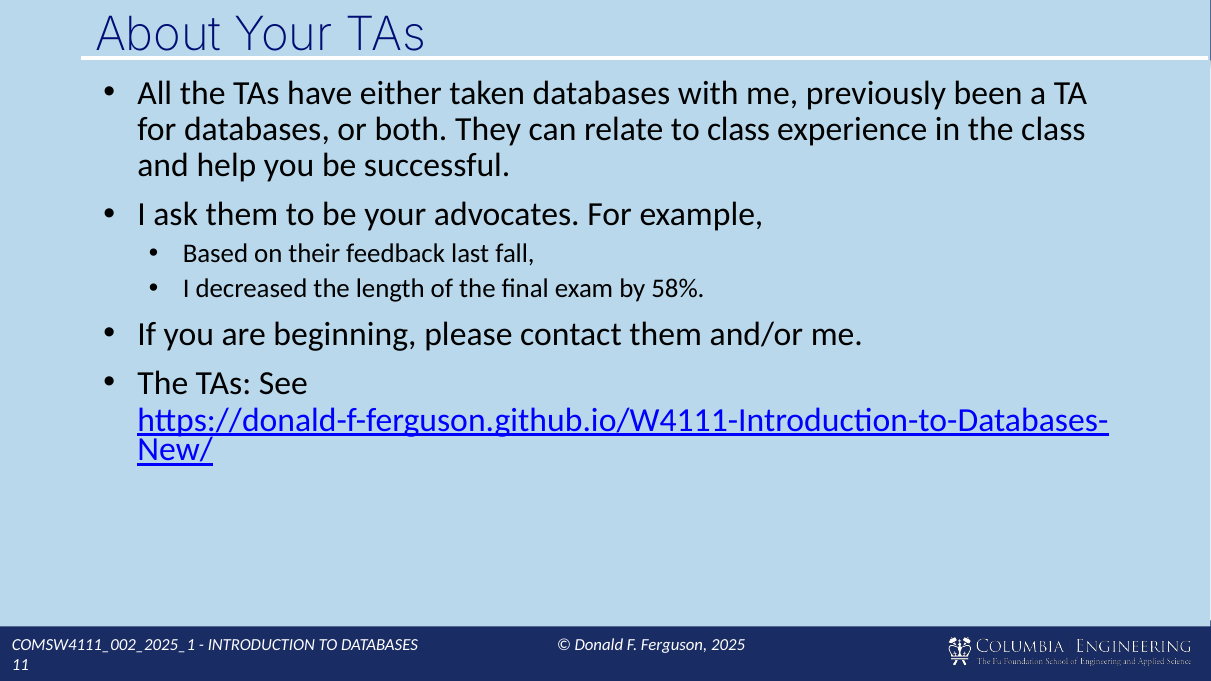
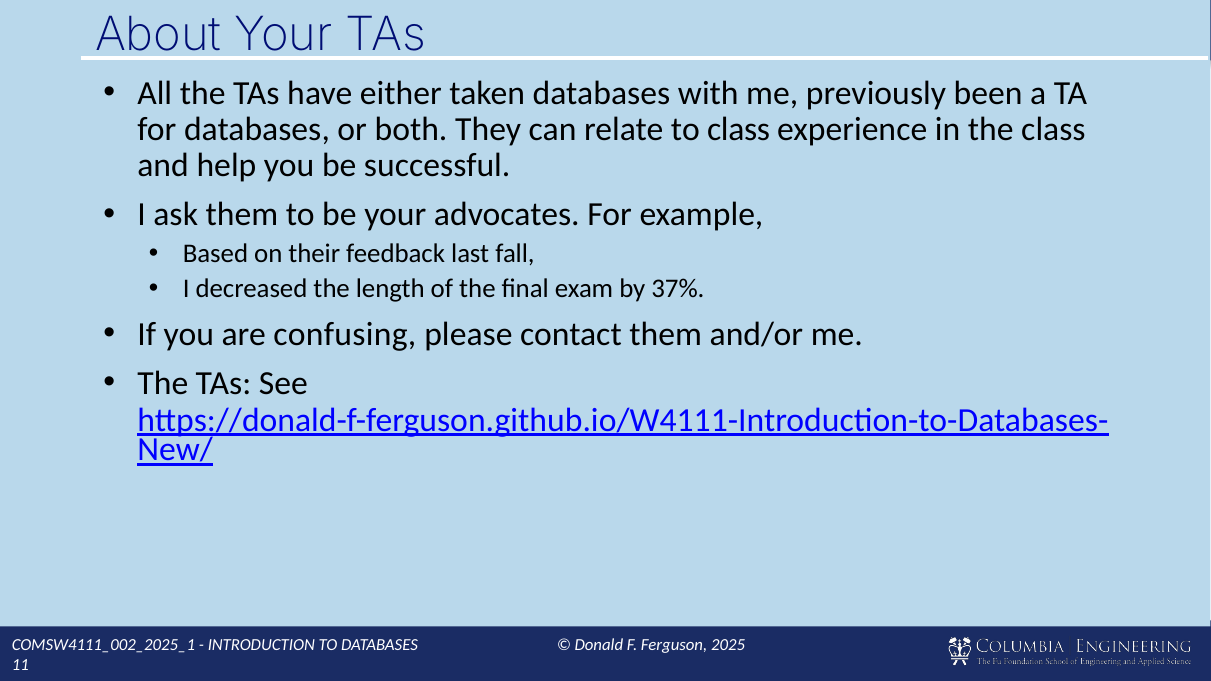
58%: 58% -> 37%
beginning: beginning -> confusing
